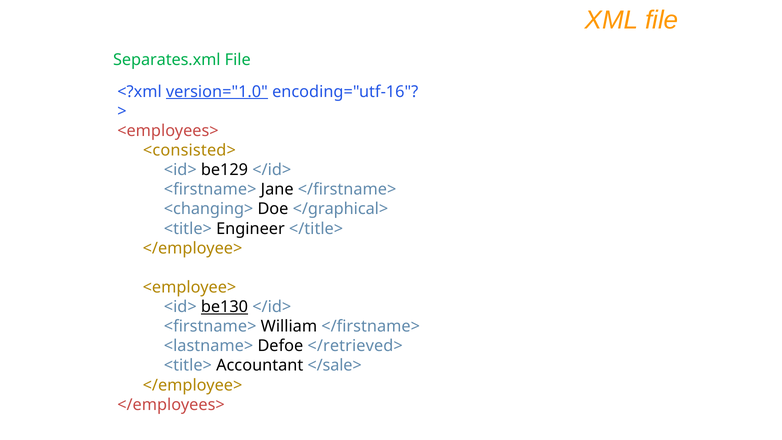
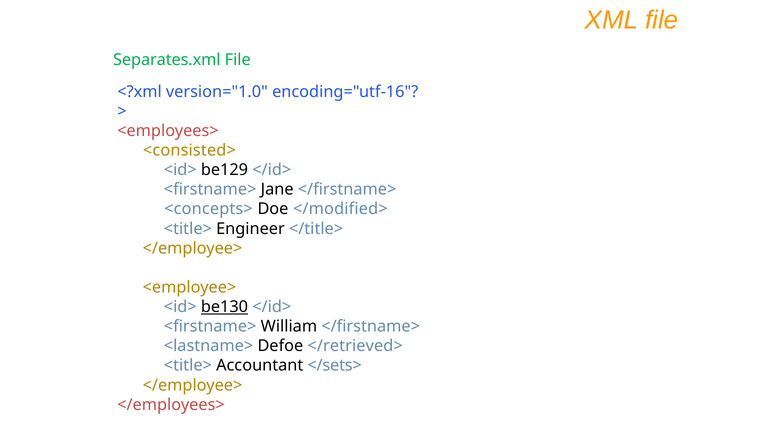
version="1.0 underline: present -> none
<changing>: <changing> -> <concepts>
</graphical>: </graphical> -> </modified>
</sale>: </sale> -> </sets>
